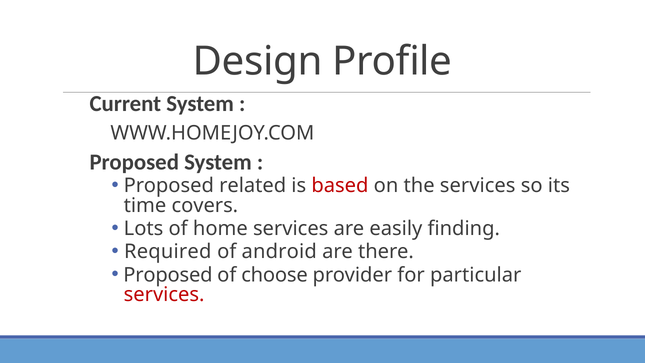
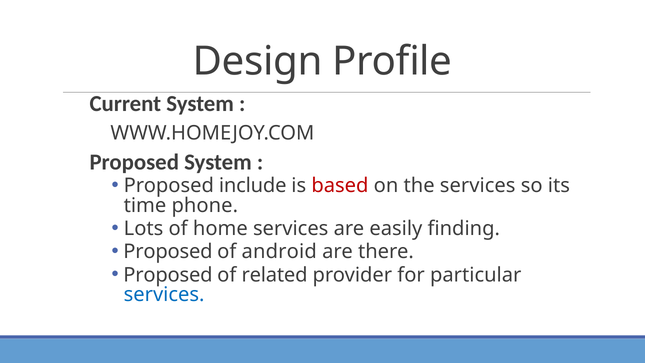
related: related -> include
covers: covers -> phone
Required at (168, 252): Required -> Proposed
choose: choose -> related
services at (164, 294) colour: red -> blue
